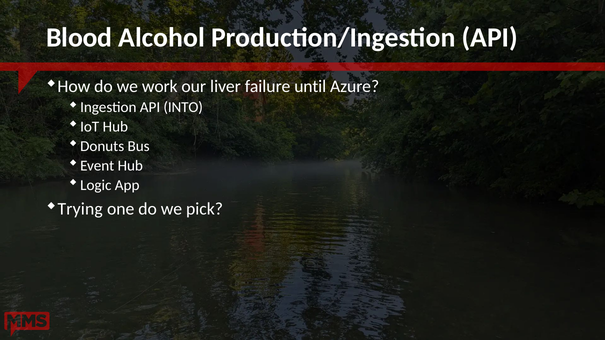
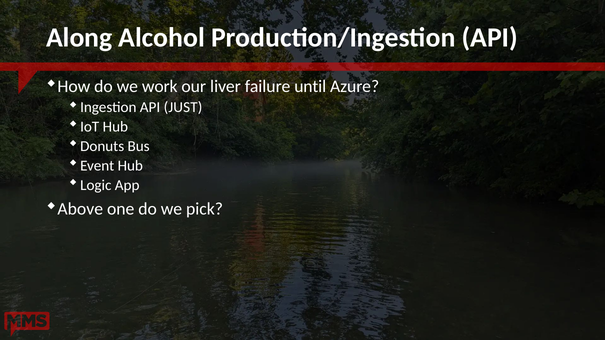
Blood: Blood -> Along
INTO: INTO -> JUST
Trying: Trying -> Above
